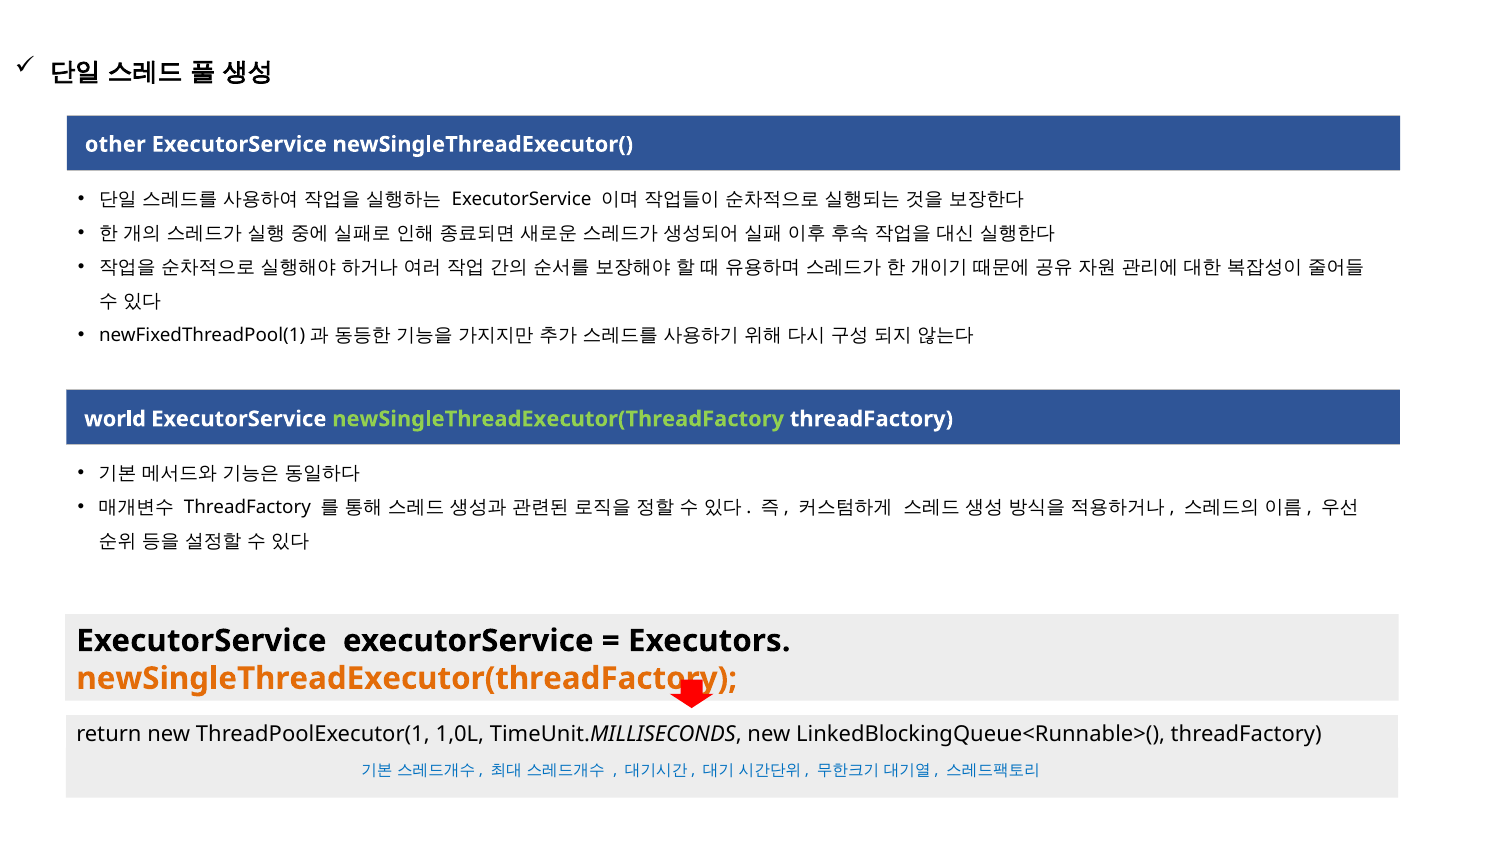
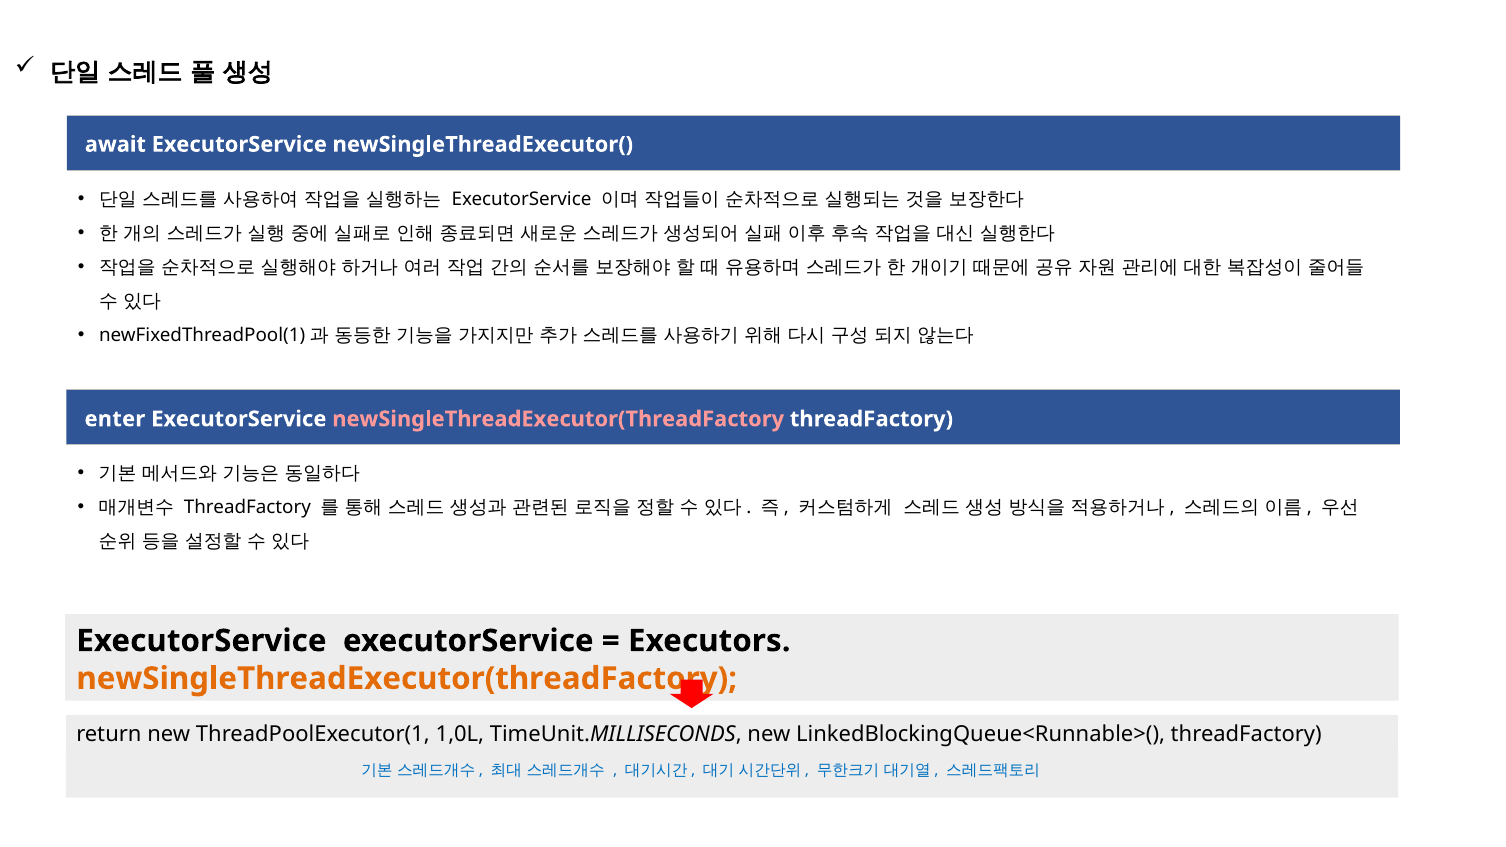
other: other -> await
world: world -> enter
newSingleThreadExecutor(ThreadFactory at (558, 419) colour: light green -> pink
